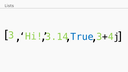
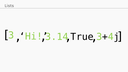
True colour: blue -> black
